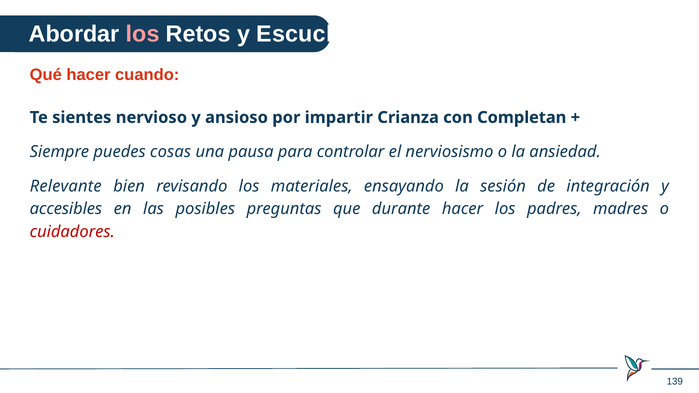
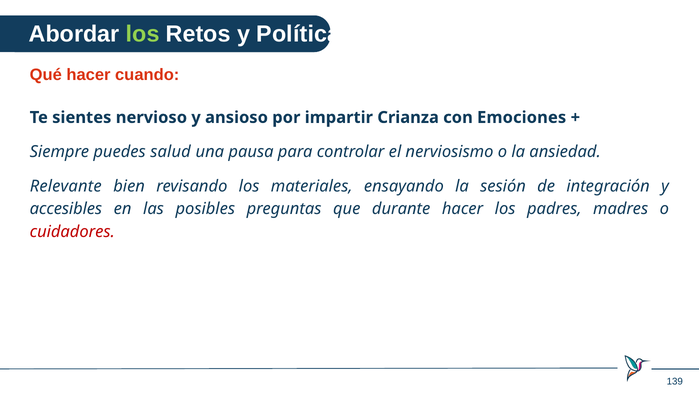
los at (143, 34) colour: pink -> light green
Escucha: Escucha -> Políticas
Completan: Completan -> Emociones
cosas: cosas -> salud
